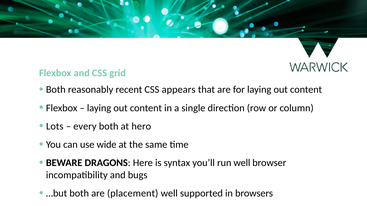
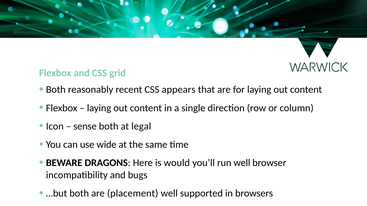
Lots: Lots -> Icon
every: every -> sense
hero: hero -> legal
syntax: syntax -> would
